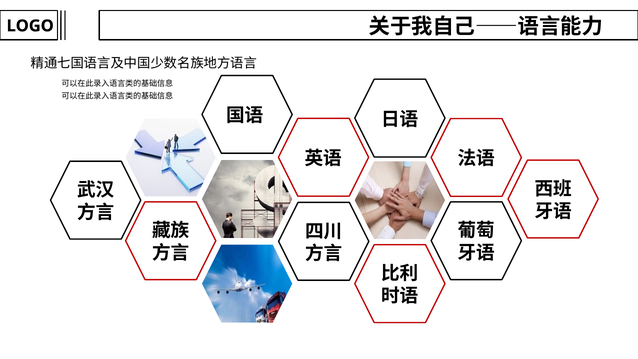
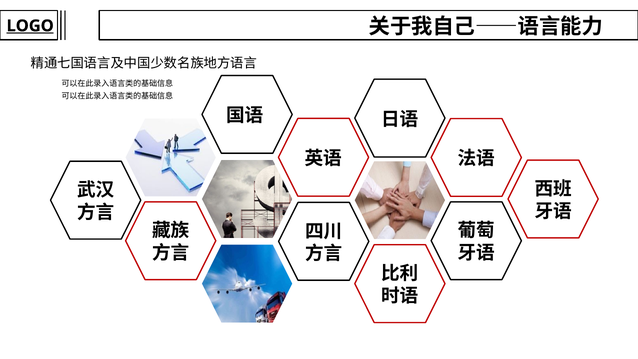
LOGO underline: none -> present
